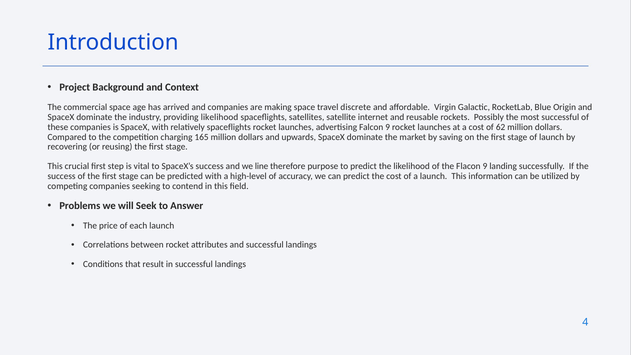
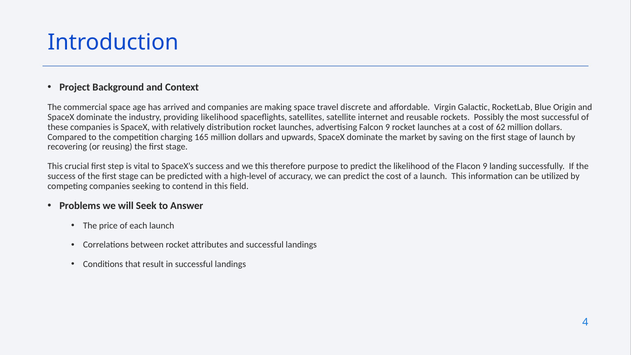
relatively spaceflights: spaceflights -> distribution
we line: line -> this
